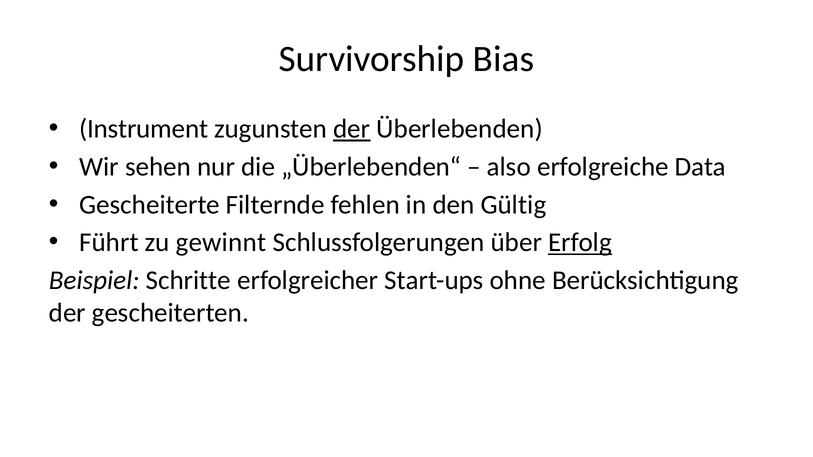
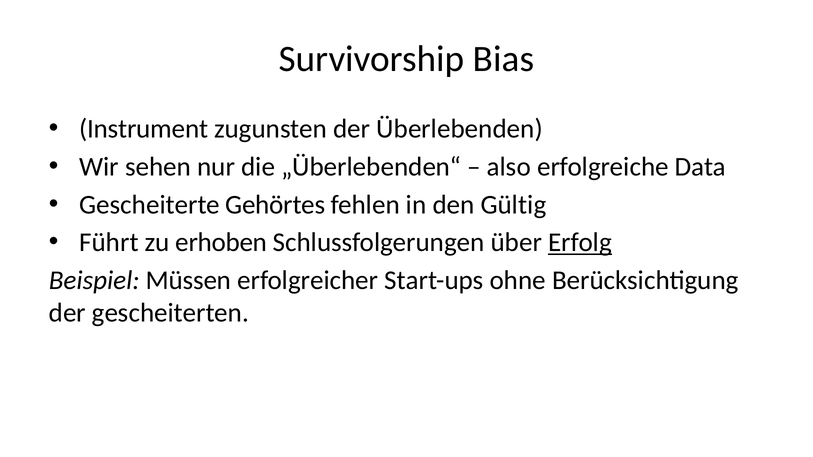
der at (352, 129) underline: present -> none
Filternde: Filternde -> Gehörtes
gewinnt: gewinnt -> erhoben
Schritte: Schritte -> Müssen
